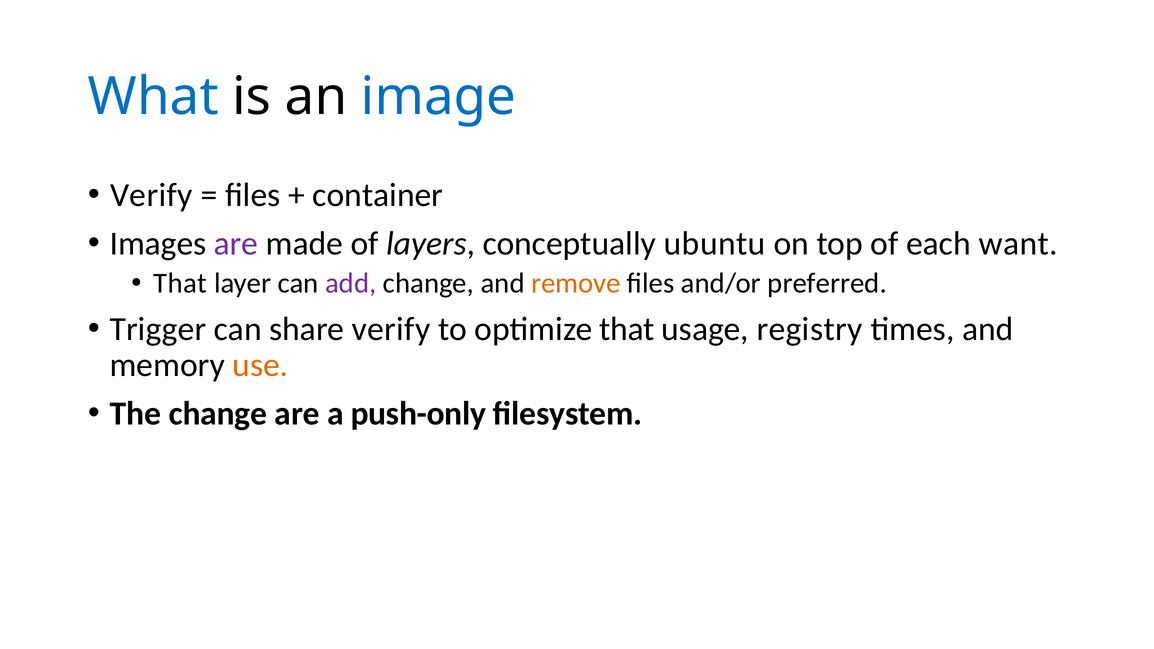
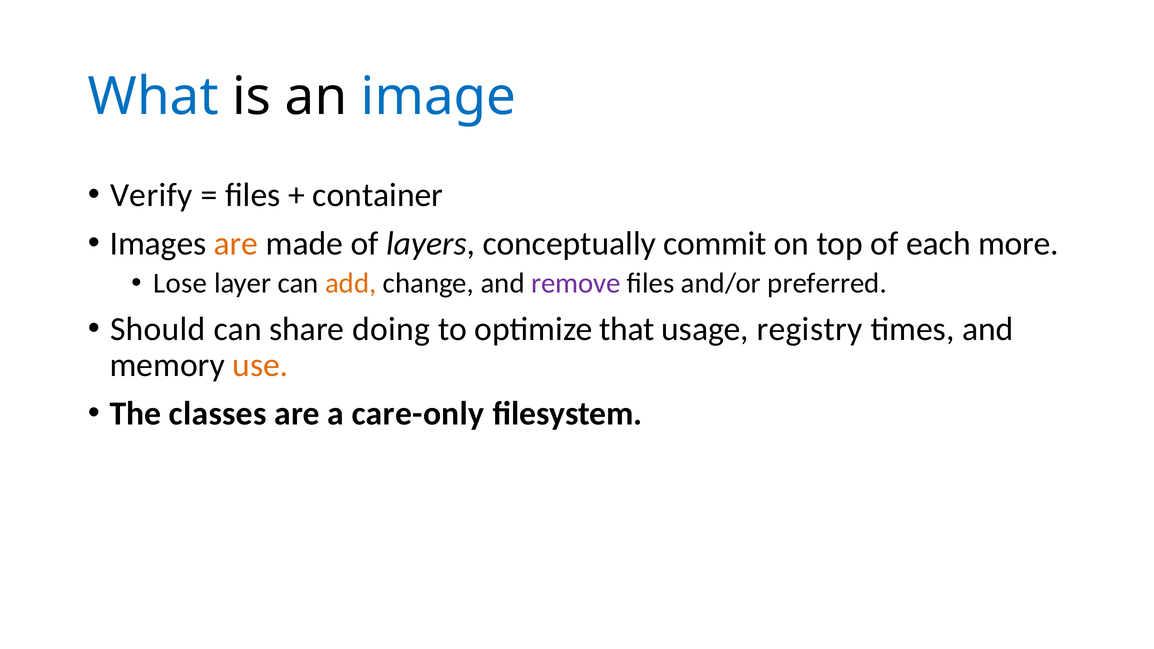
are at (236, 243) colour: purple -> orange
ubuntu: ubuntu -> commit
want: want -> more
That at (180, 283): That -> Lose
add colour: purple -> orange
remove colour: orange -> purple
Trigger: Trigger -> Should
share verify: verify -> doing
The change: change -> classes
push-only: push-only -> care-only
